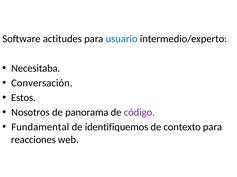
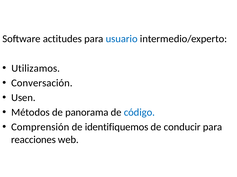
Necesitaba: Necesitaba -> Utilizamos
Estos: Estos -> Usen
Nosotros: Nosotros -> Métodos
código colour: purple -> blue
Fundamental: Fundamental -> Comprensión
contexto: contexto -> conducir
